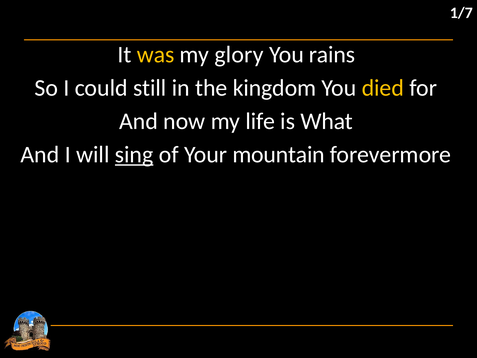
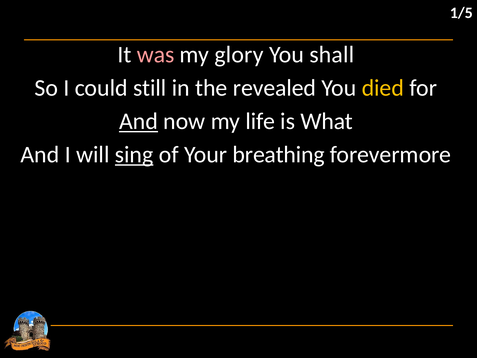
1/7: 1/7 -> 1/5
was colour: yellow -> pink
rains: rains -> shall
kingdom: kingdom -> revealed
And at (139, 121) underline: none -> present
mountain: mountain -> breathing
